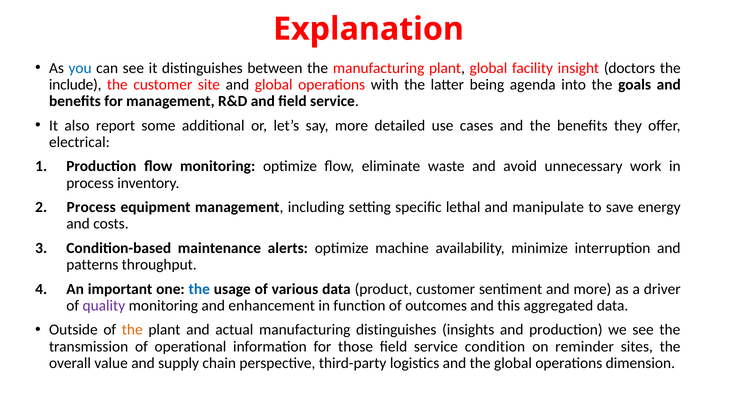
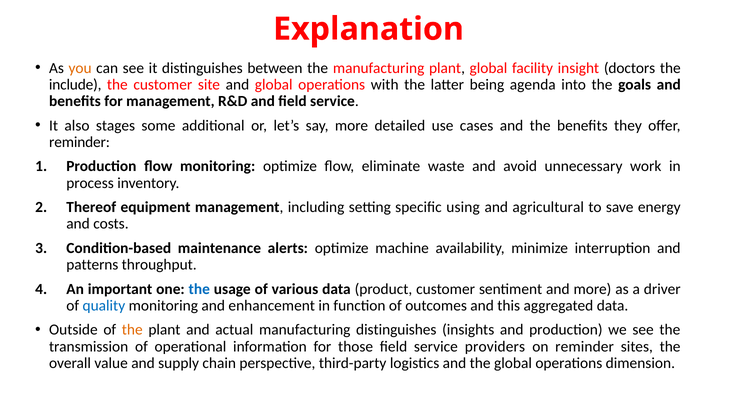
you colour: blue -> orange
report: report -> stages
electrical at (79, 142): electrical -> reminder
Process at (91, 207): Process -> Thereof
lethal: lethal -> using
manipulate: manipulate -> agricultural
quality colour: purple -> blue
condition: condition -> providers
